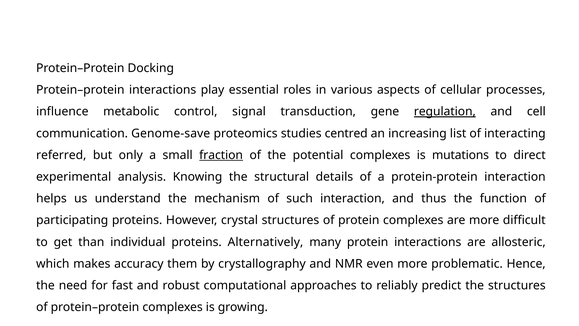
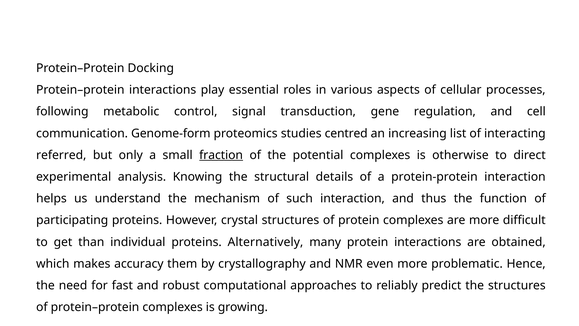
influence: influence -> following
regulation underline: present -> none
Genome-save: Genome-save -> Genome-form
mutations: mutations -> otherwise
allosteric: allosteric -> obtained
